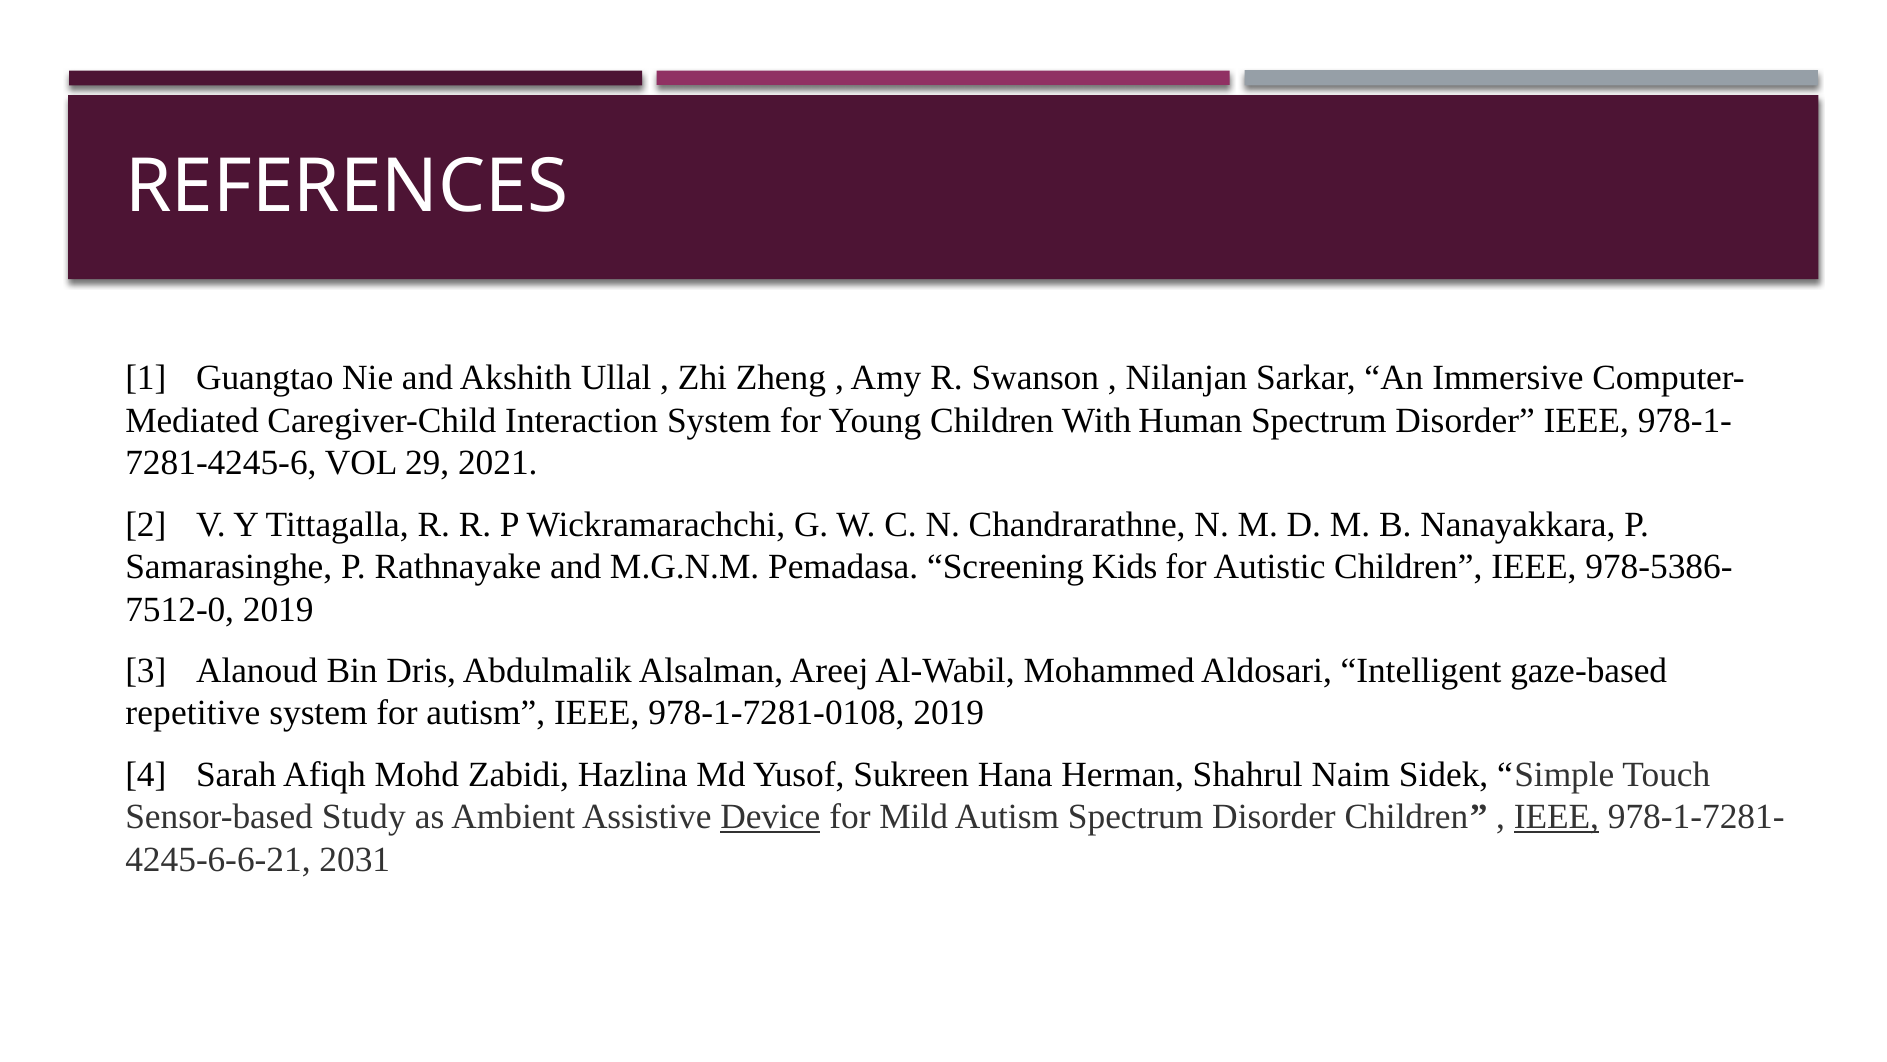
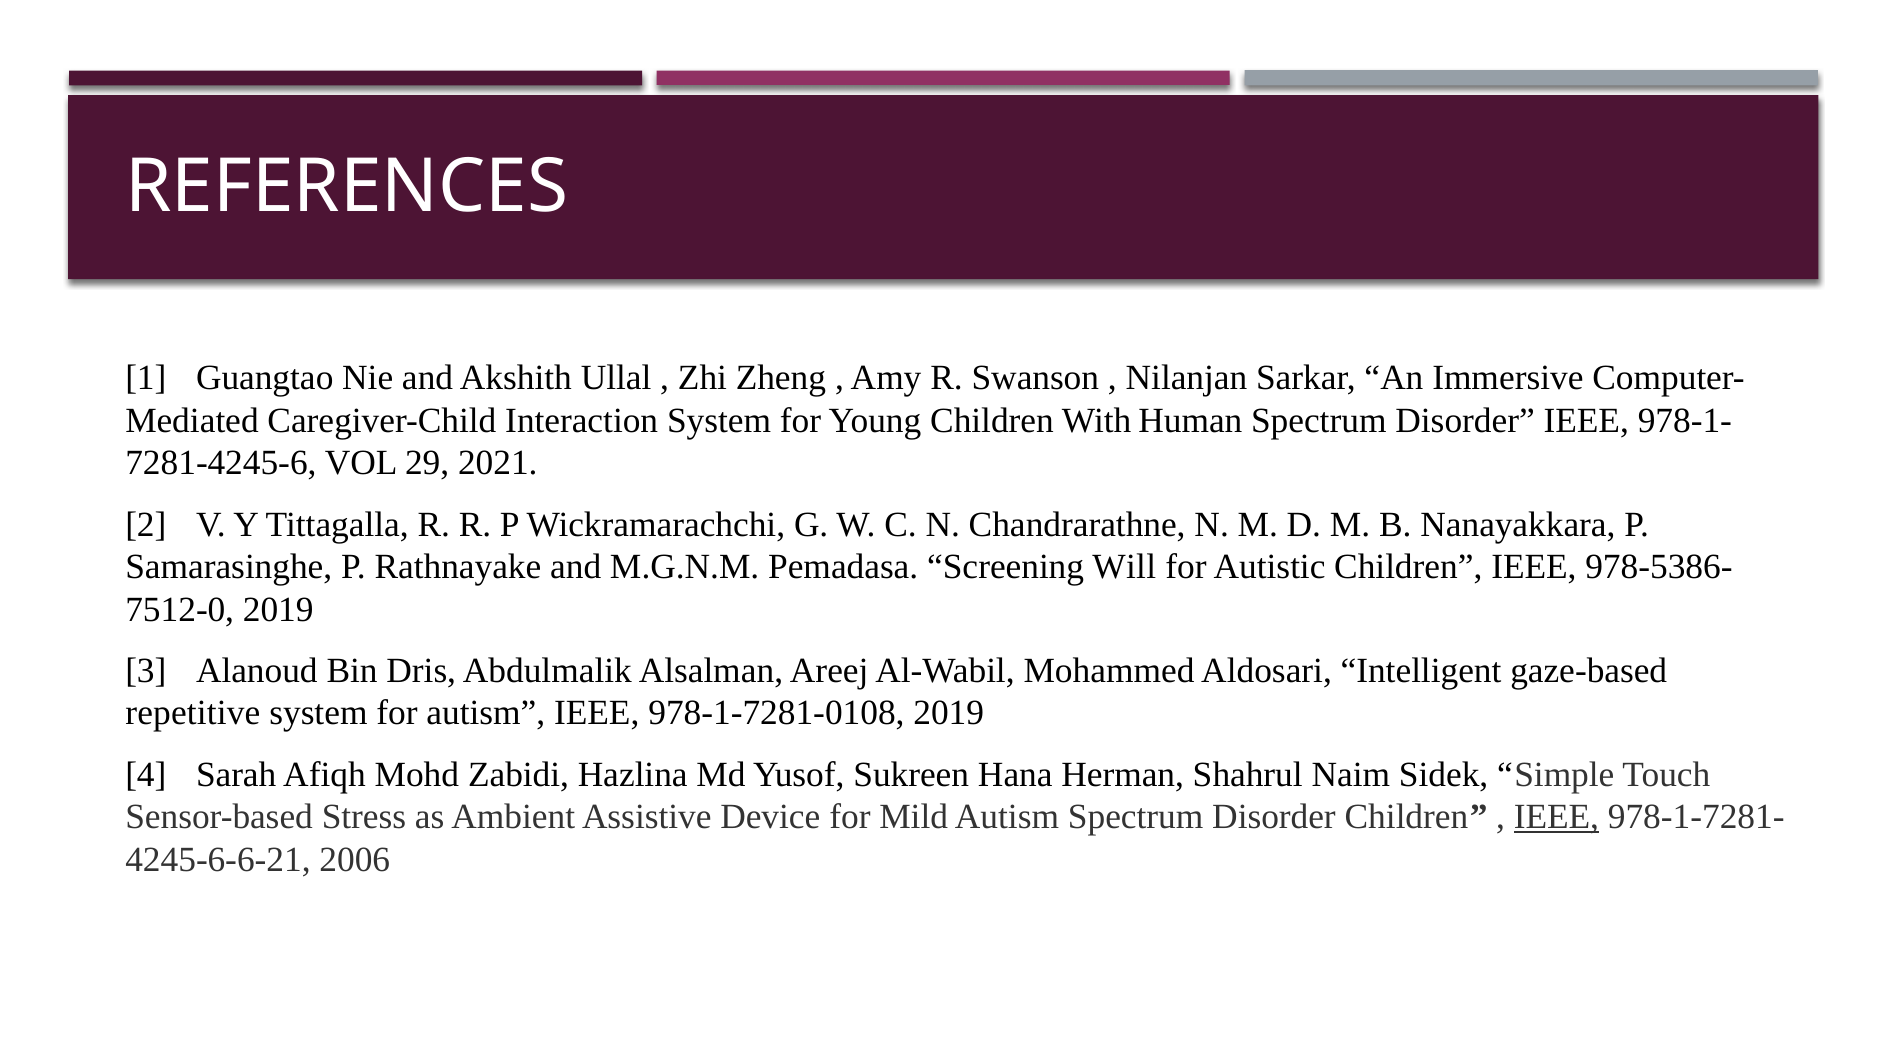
Kids: Kids -> Will
Study: Study -> Stress
Device underline: present -> none
2031: 2031 -> 2006
